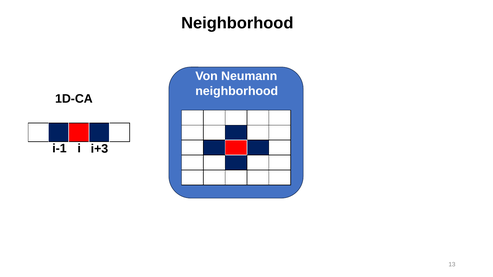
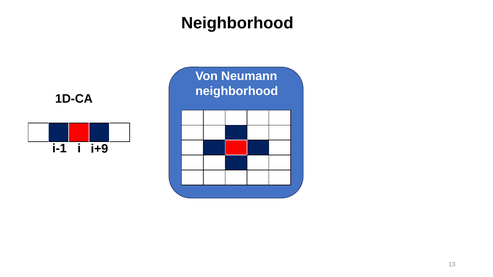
i+3: i+3 -> i+9
